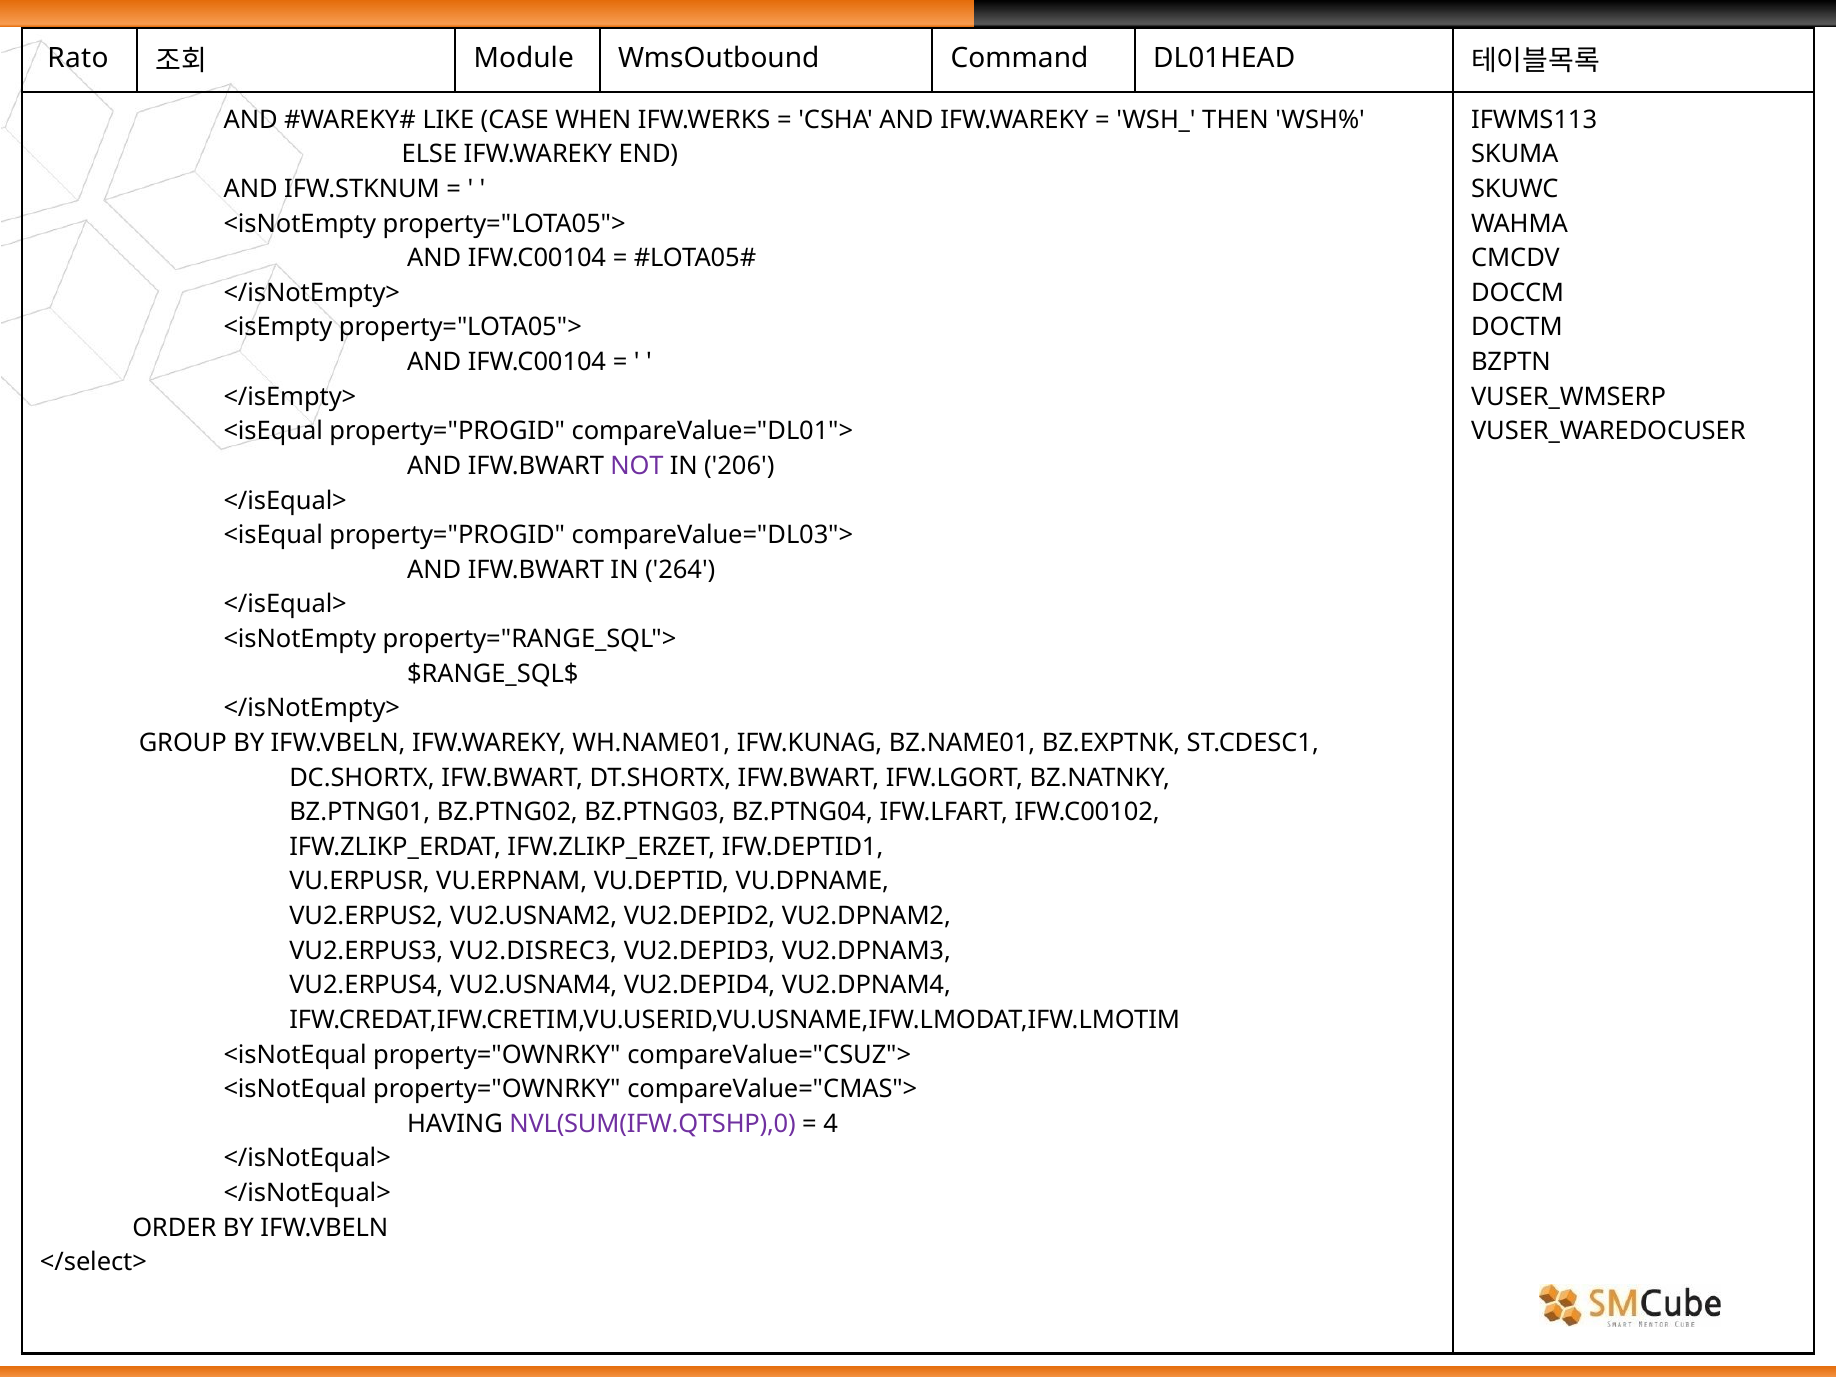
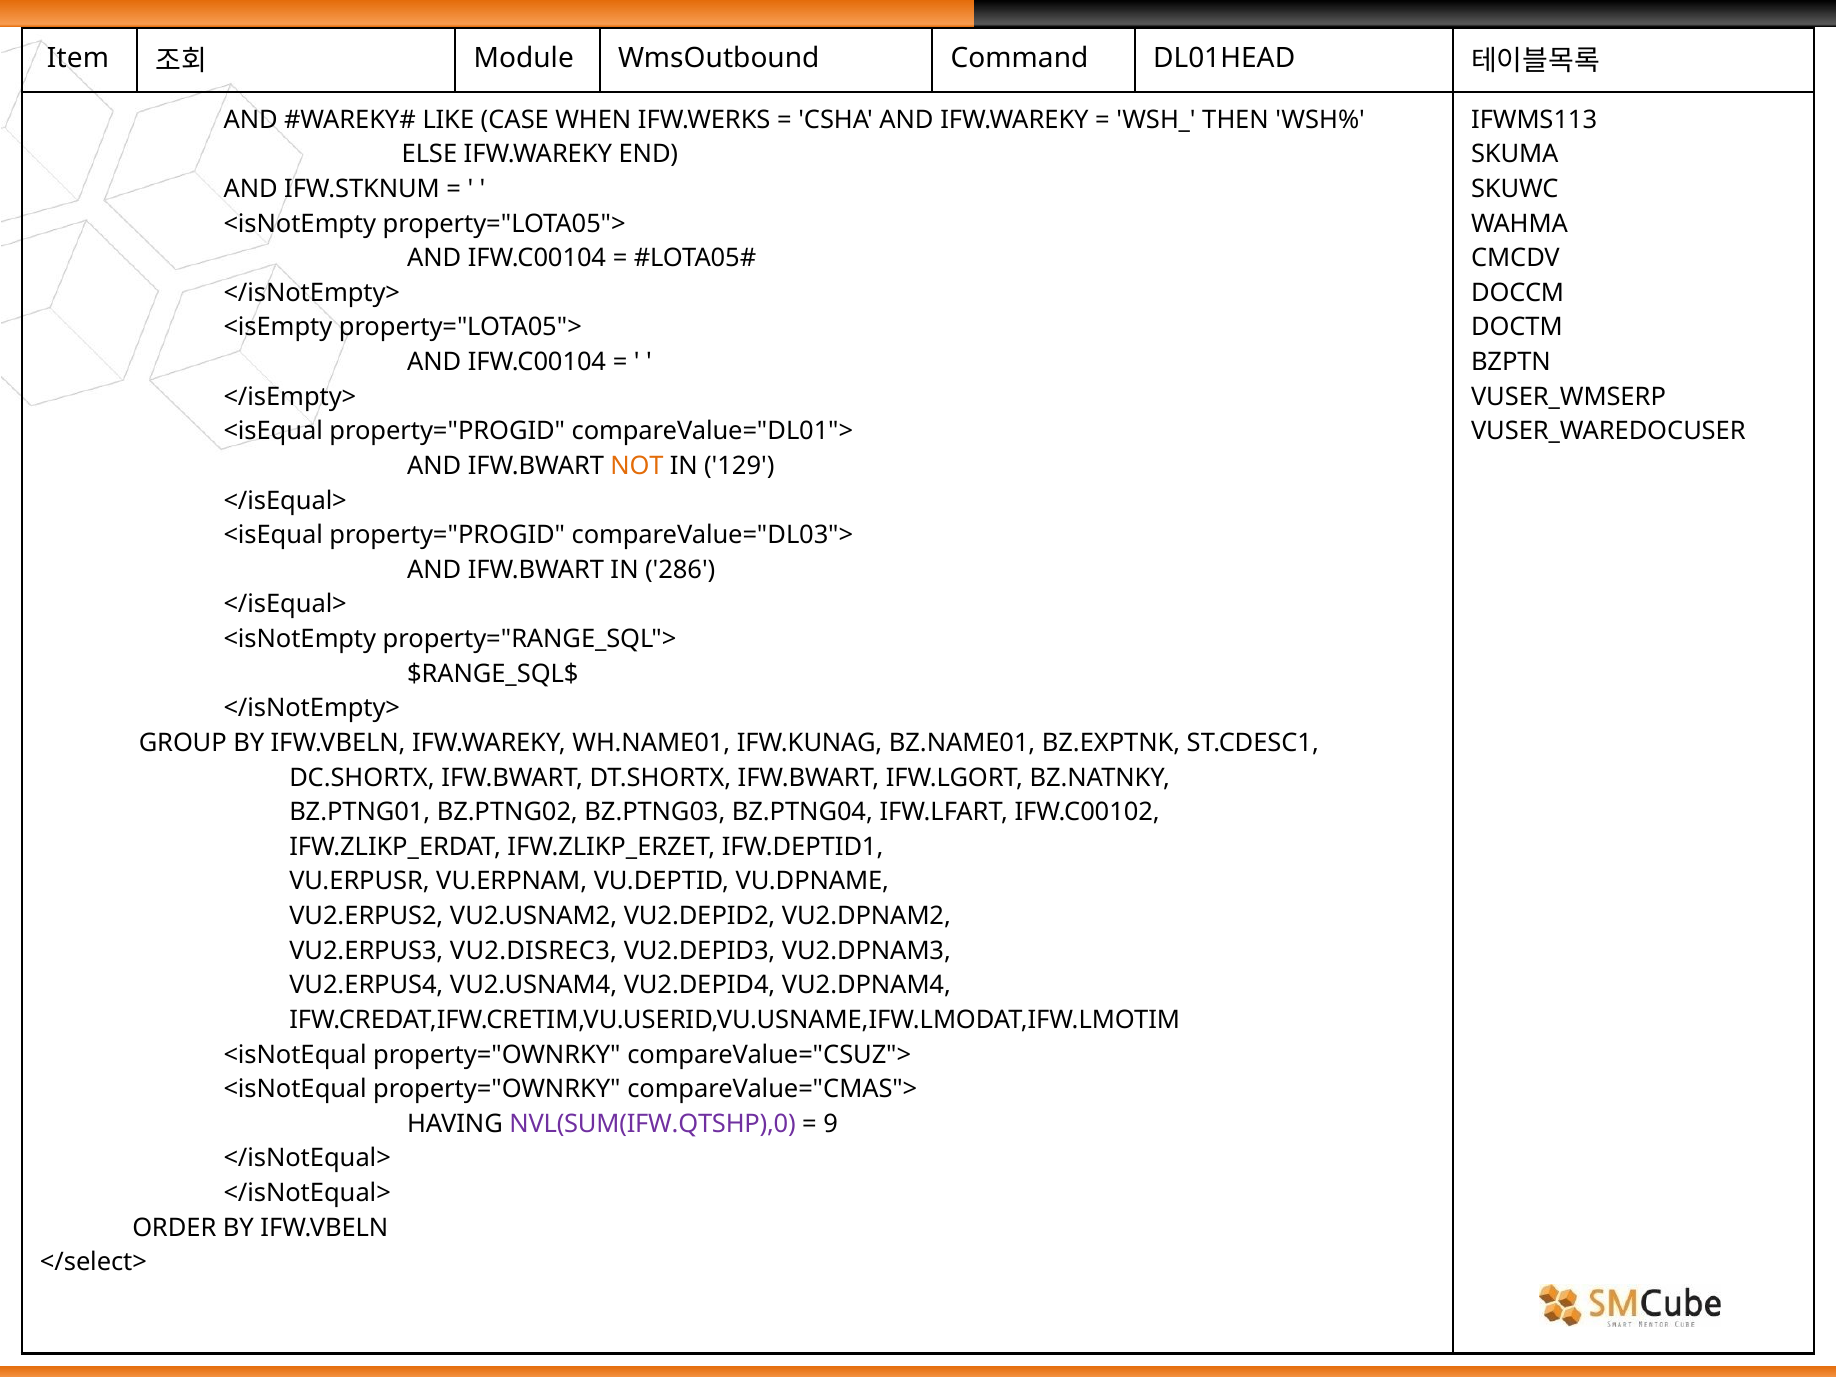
Rato: Rato -> Item
NOT colour: purple -> orange
206: 206 -> 129
264: 264 -> 286
4: 4 -> 9
